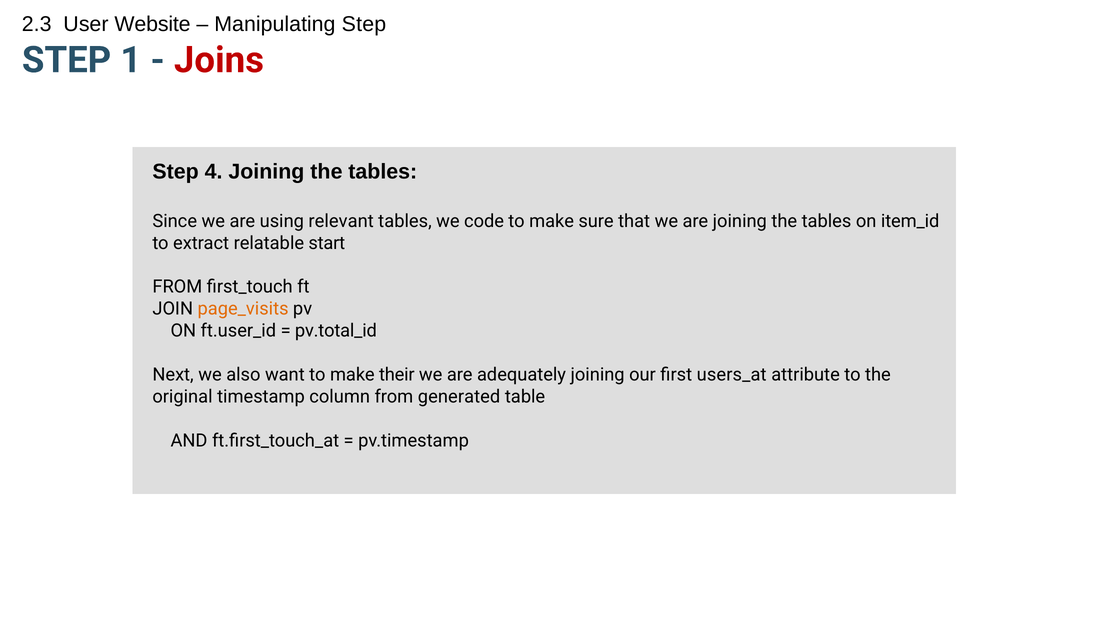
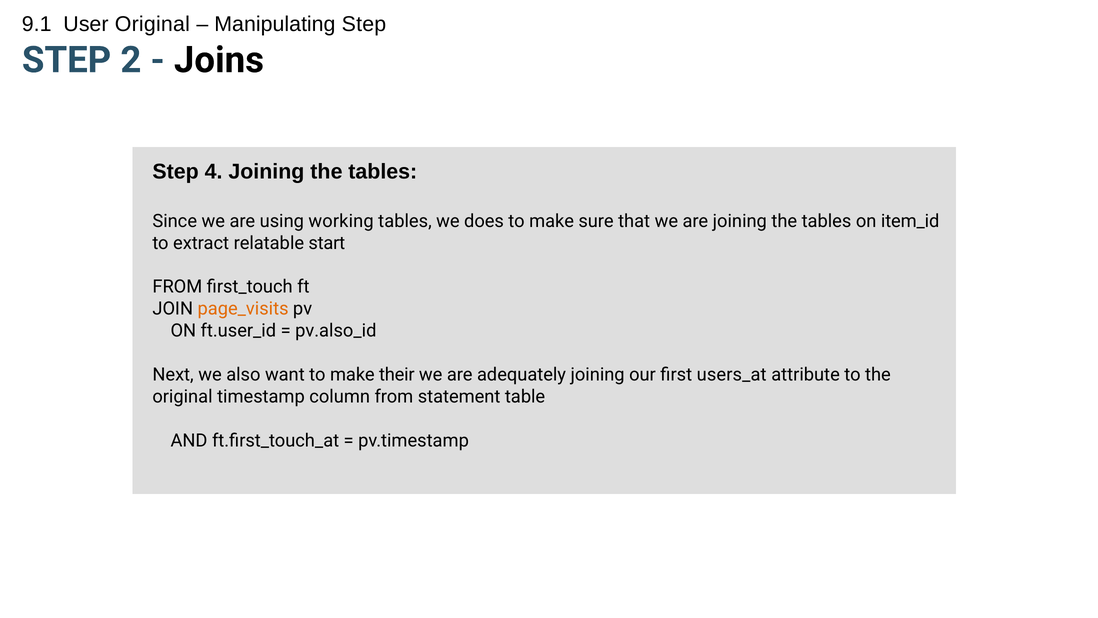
2.3: 2.3 -> 9.1
User Website: Website -> Original
1: 1 -> 2
Joins colour: red -> black
relevant: relevant -> working
code: code -> does
pv.total_id: pv.total_id -> pv.also_id
generated: generated -> statement
